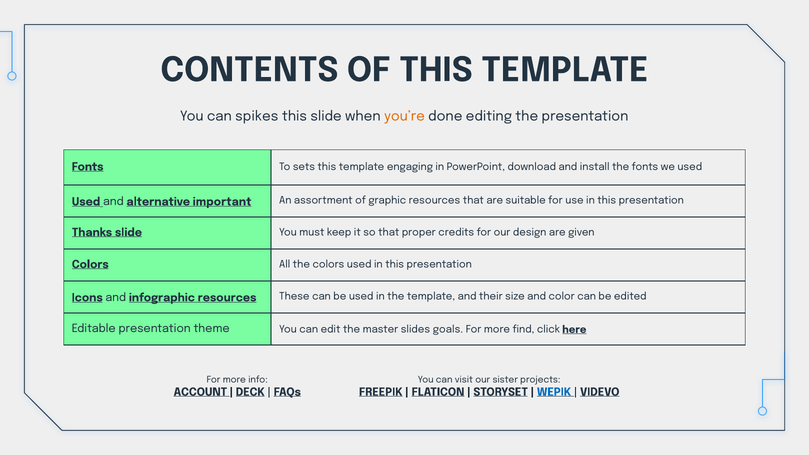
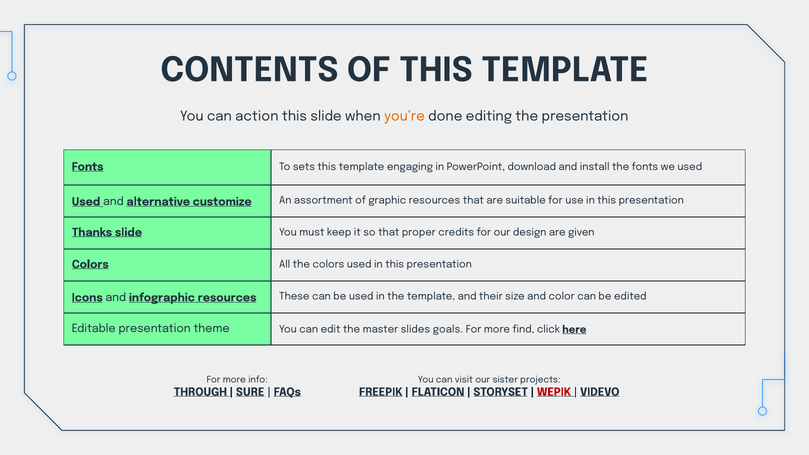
spikes: spikes -> action
important: important -> customize
ACCOUNT: ACCOUNT -> THROUGH
DECK: DECK -> SURE
WEPIK colour: blue -> red
